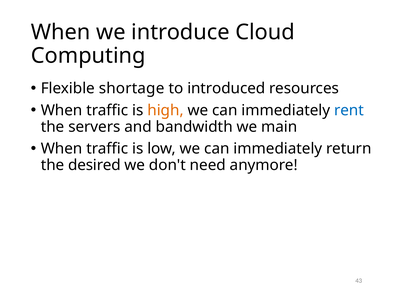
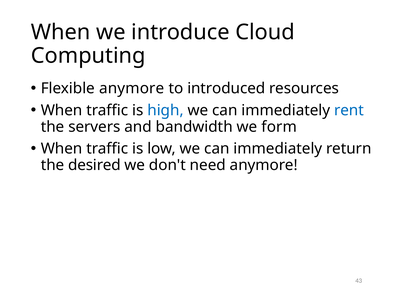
Flexible shortage: shortage -> anymore
high colour: orange -> blue
main: main -> form
